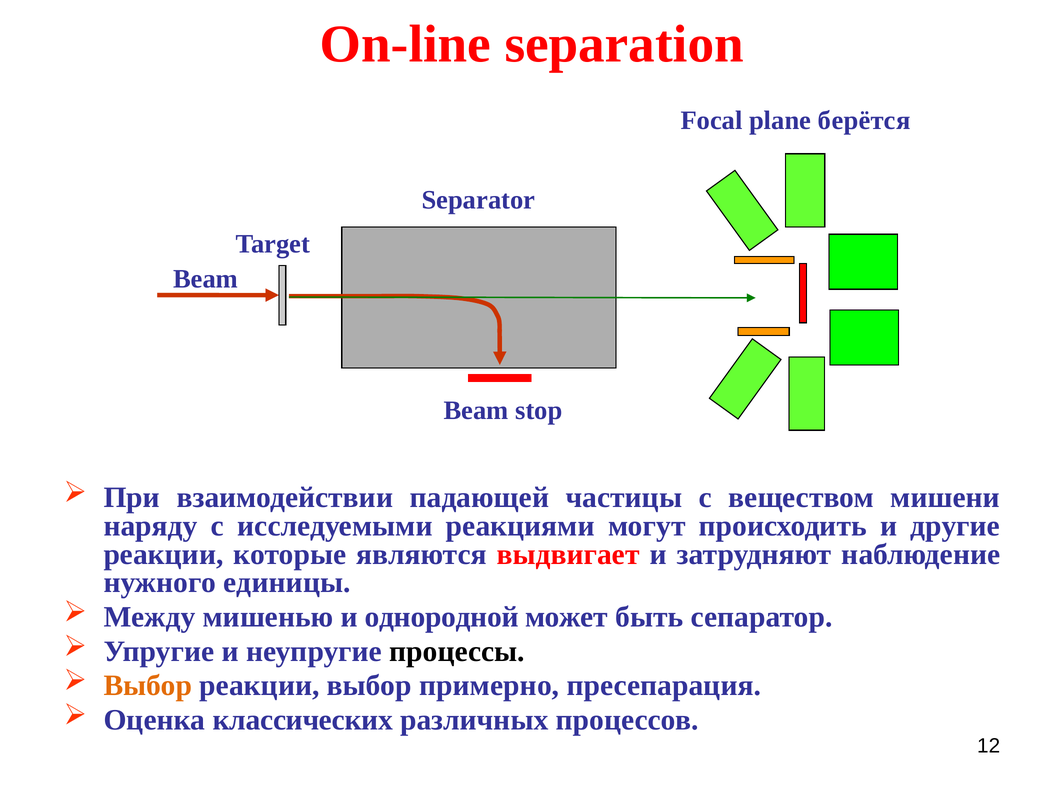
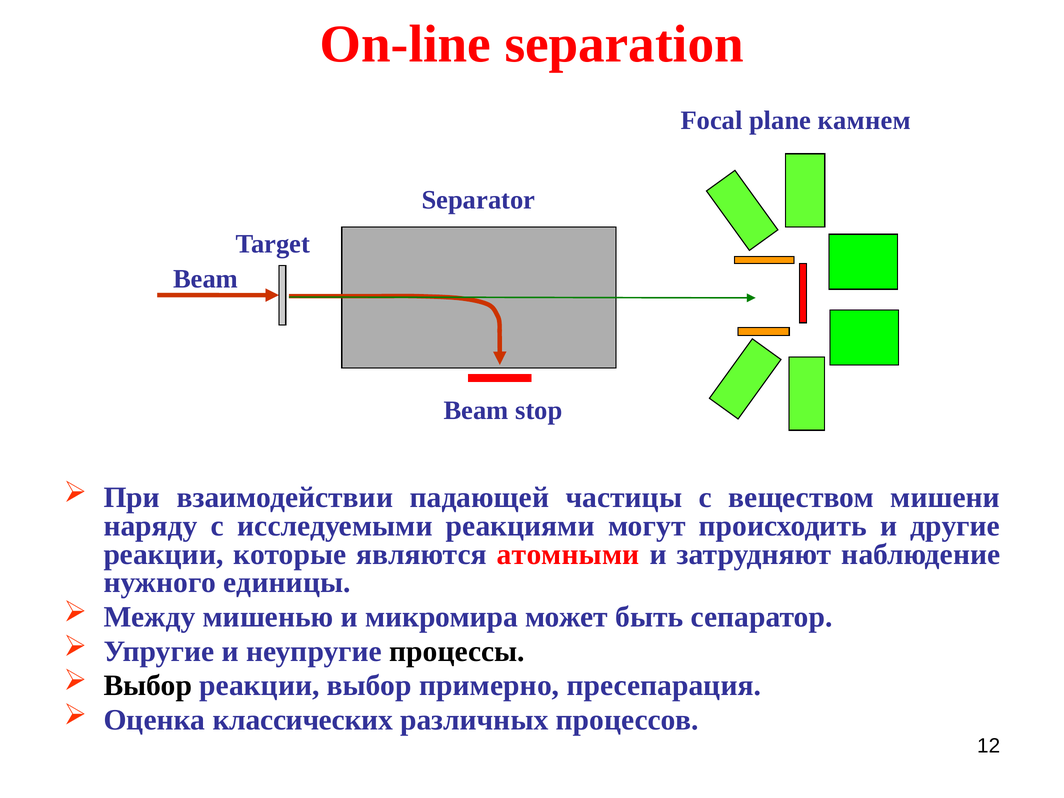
берётся: берётся -> камнем
выдвигает: выдвигает -> атомными
однородной: однородной -> микромира
Выбор at (148, 686) colour: orange -> black
